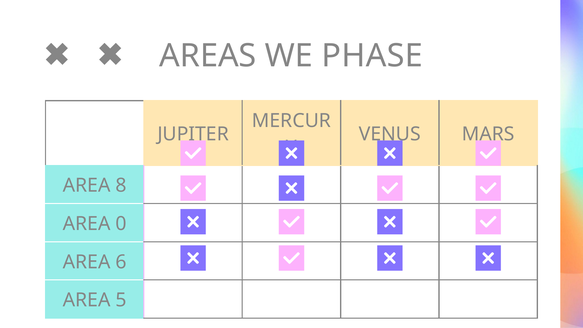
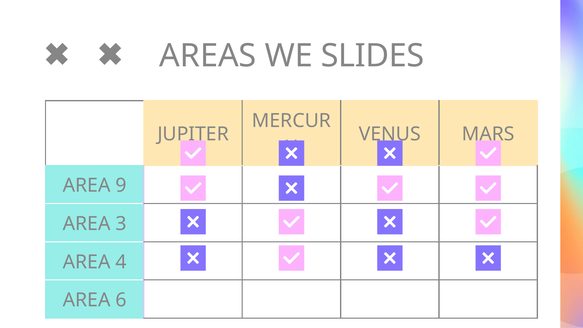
PHASE: PHASE -> SLIDES
8: 8 -> 9
0: 0 -> 3
6: 6 -> 4
5: 5 -> 6
